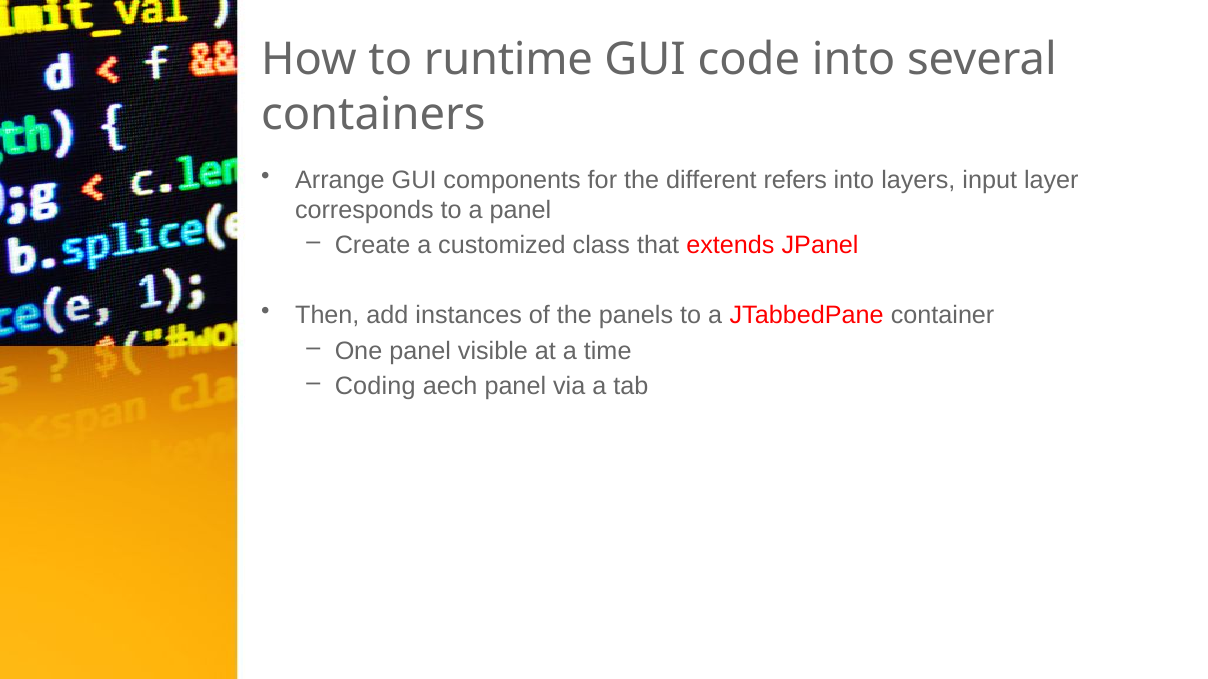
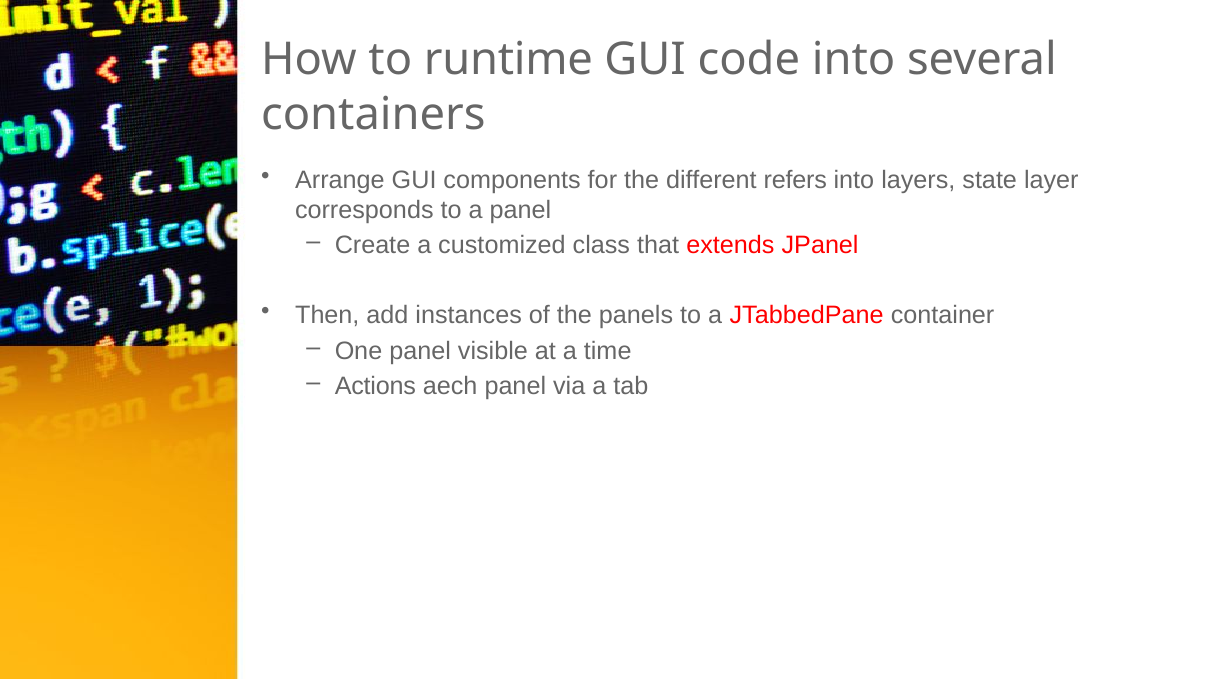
input: input -> state
Coding: Coding -> Actions
